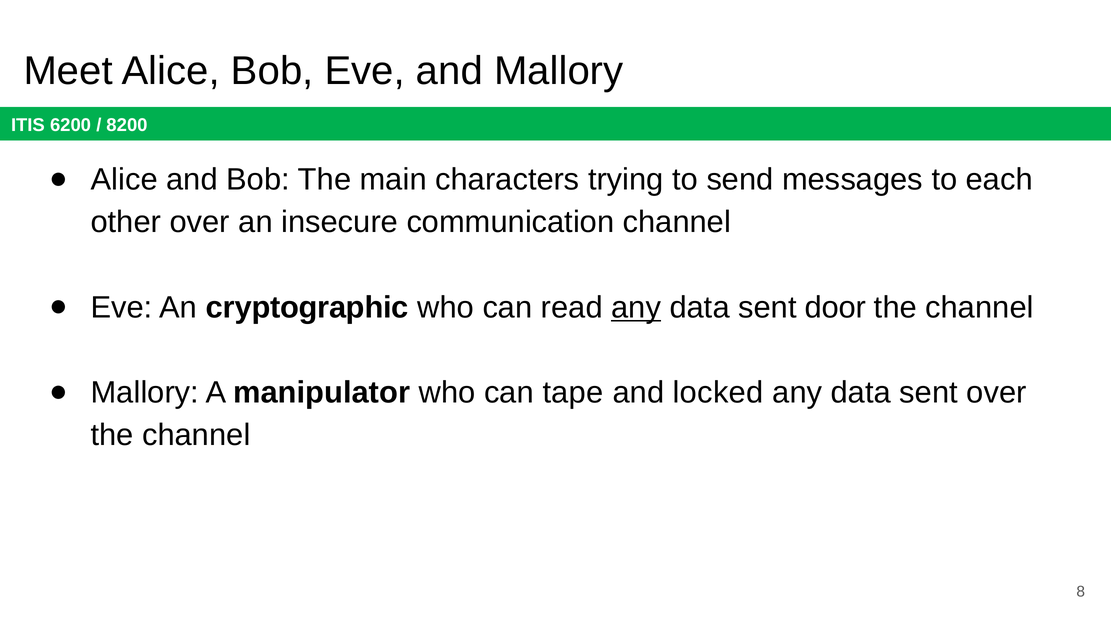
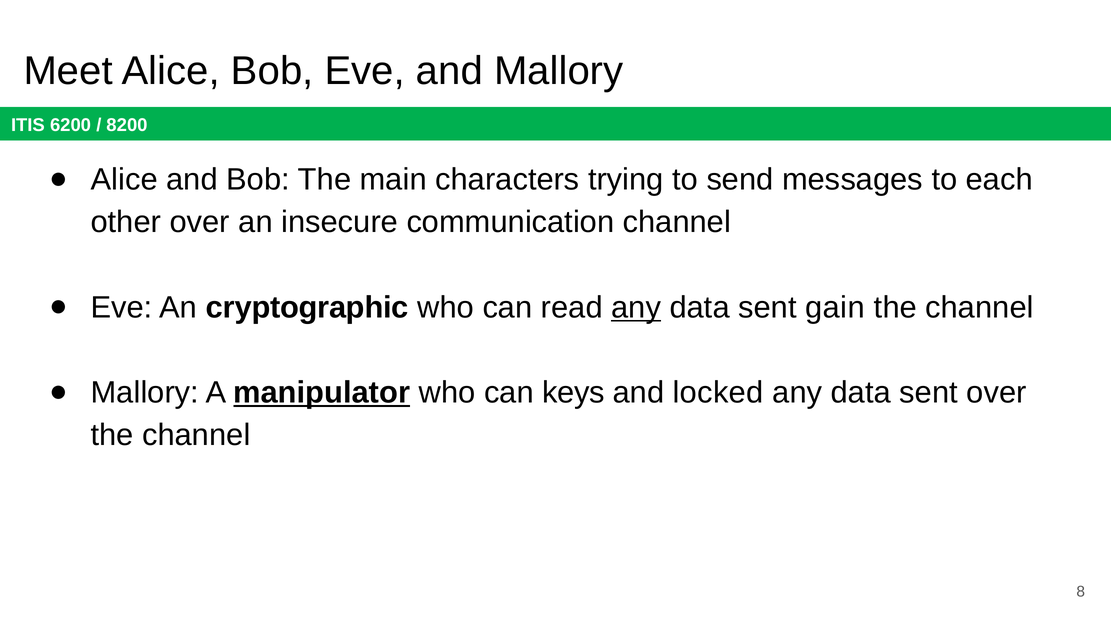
door: door -> gain
manipulator underline: none -> present
tape: tape -> keys
